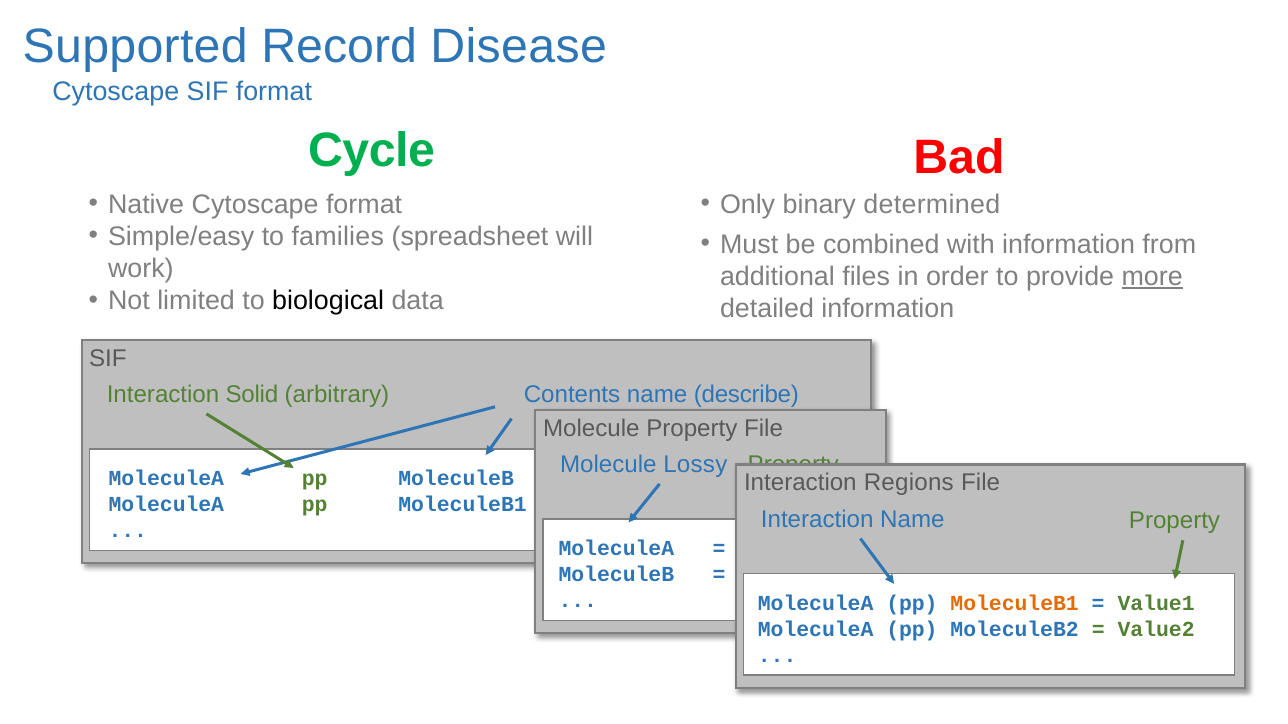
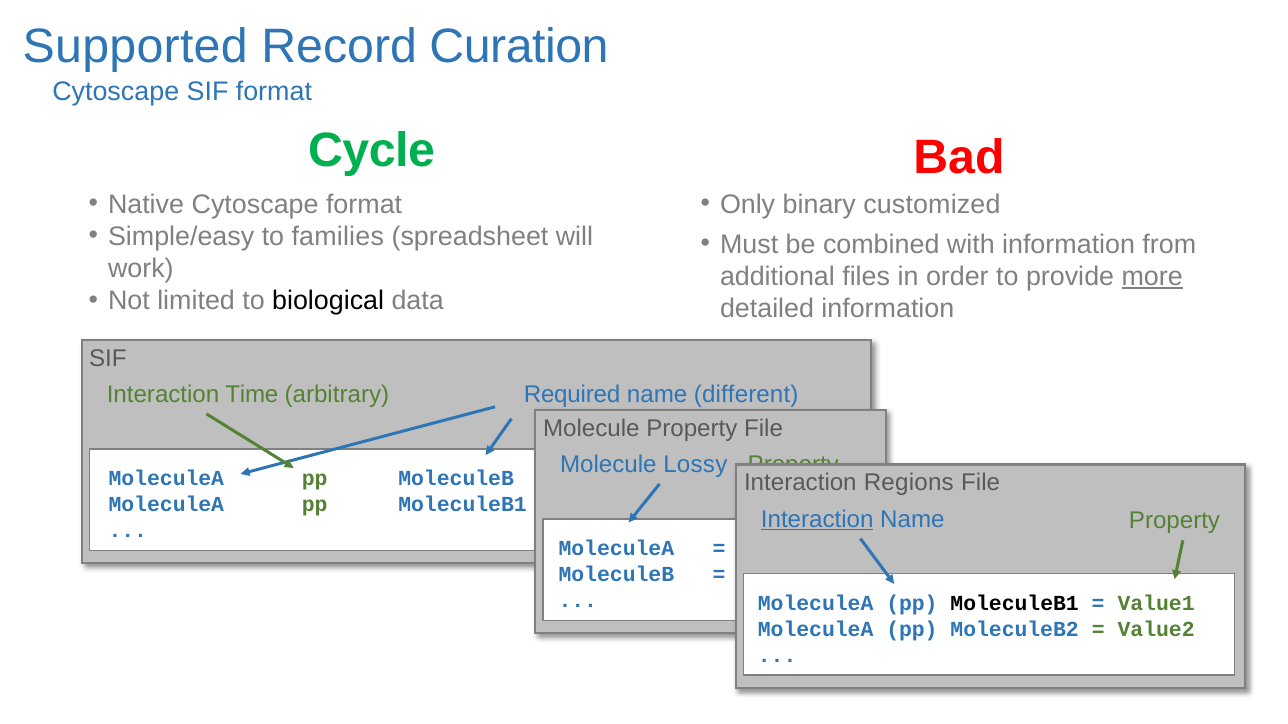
Disease: Disease -> Curation
determined: determined -> customized
Solid: Solid -> Time
Contents: Contents -> Required
describe: describe -> different
Interaction at (817, 519) underline: none -> present
MoleculeB1 at (1015, 604) colour: orange -> black
